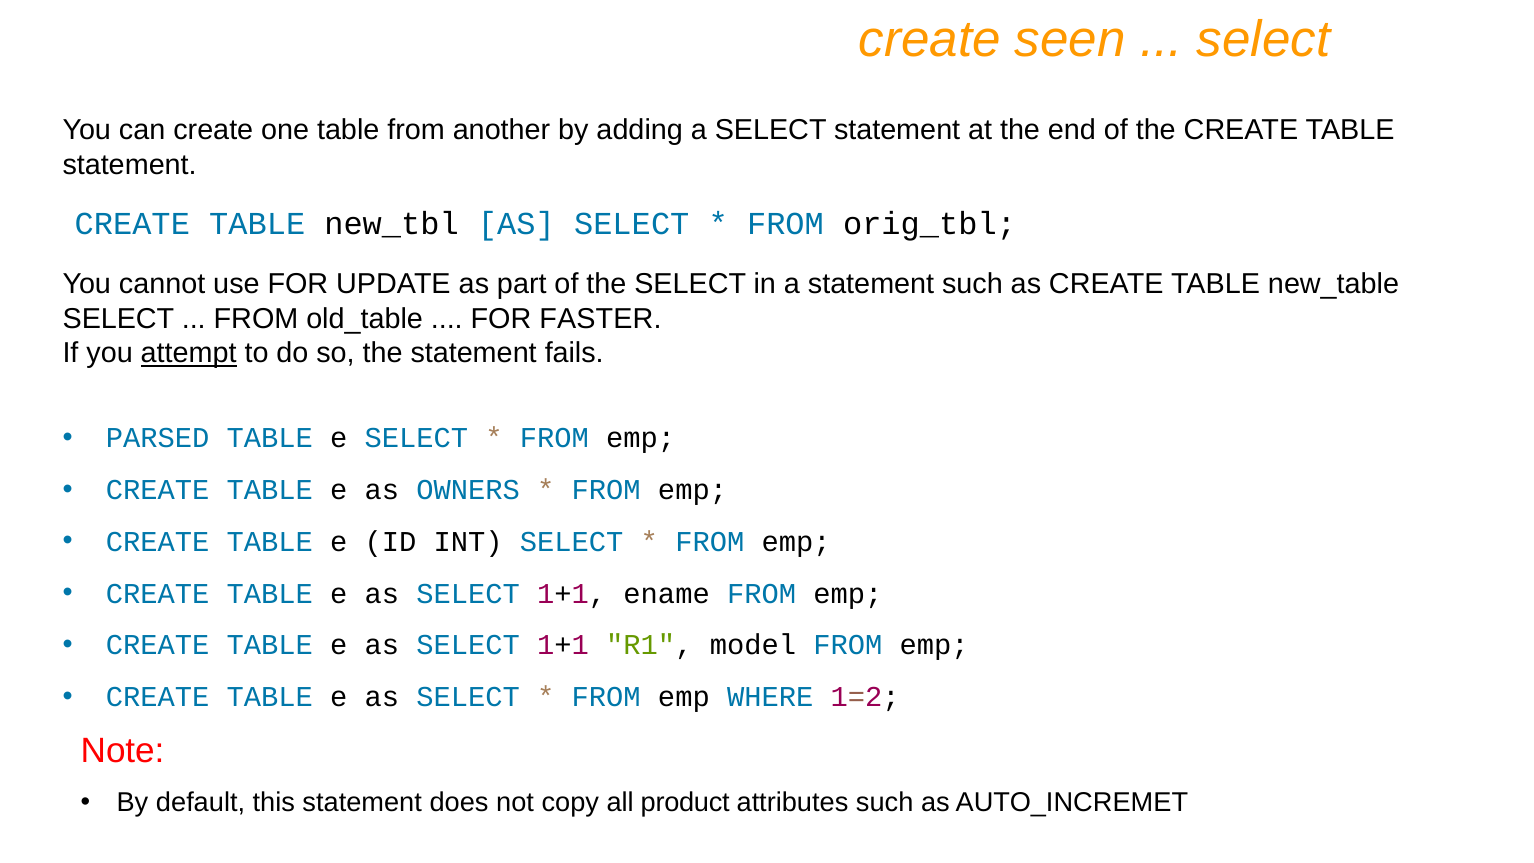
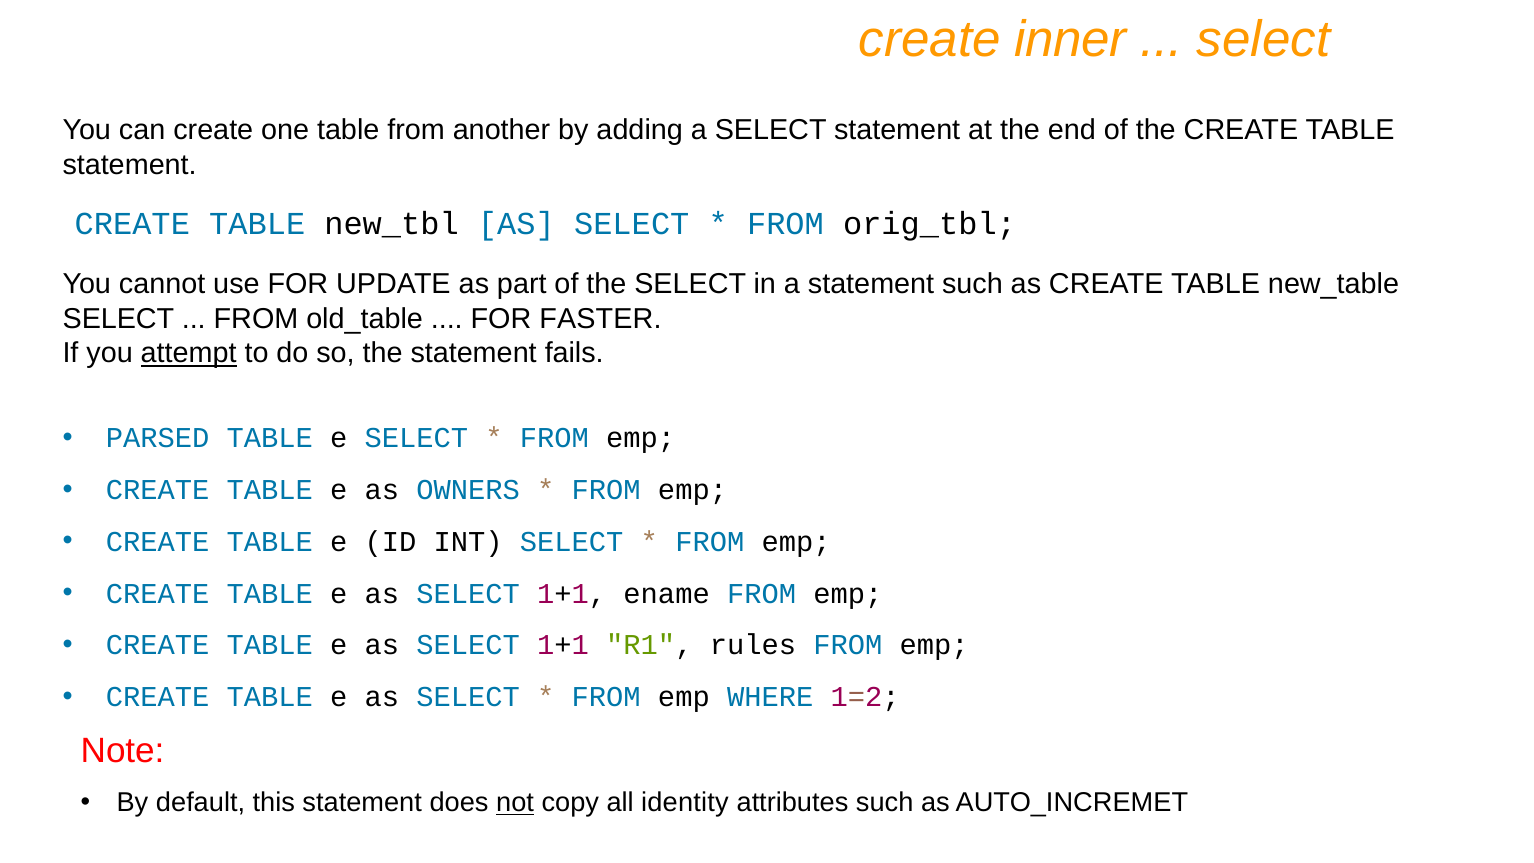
seen: seen -> inner
model: model -> rules
not underline: none -> present
product: product -> identity
